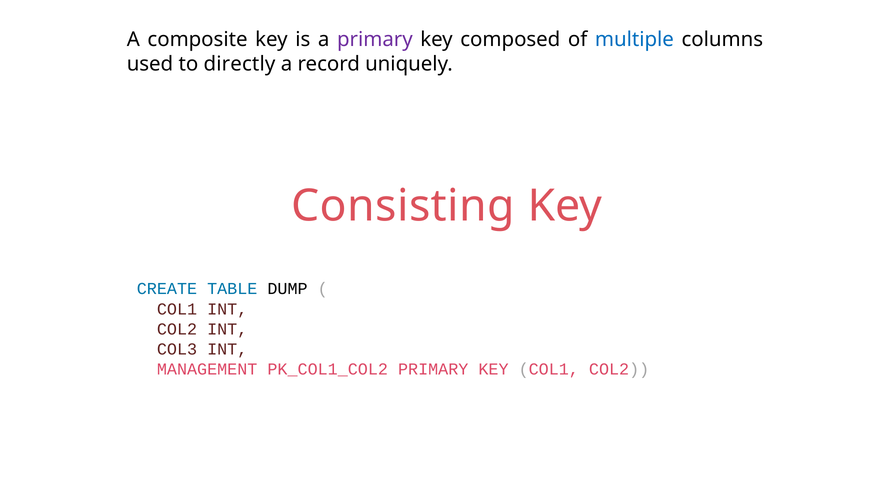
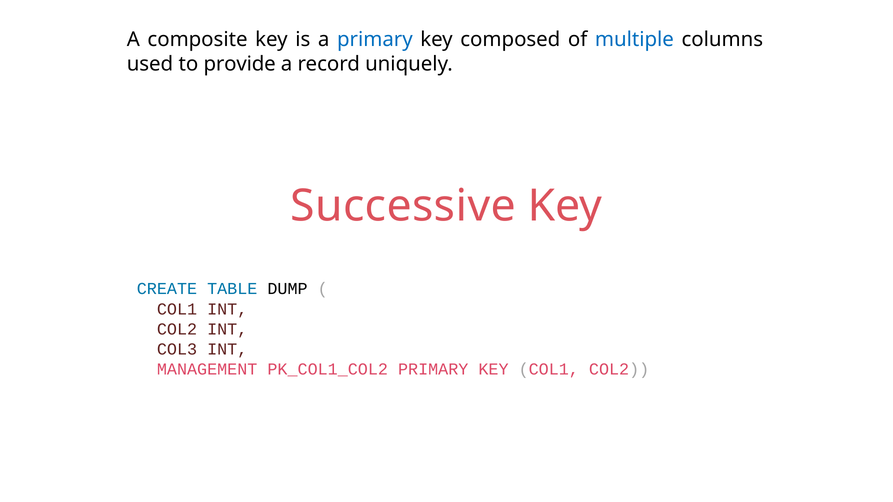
primary at (375, 39) colour: purple -> blue
directly: directly -> provide
Consisting: Consisting -> Successive
